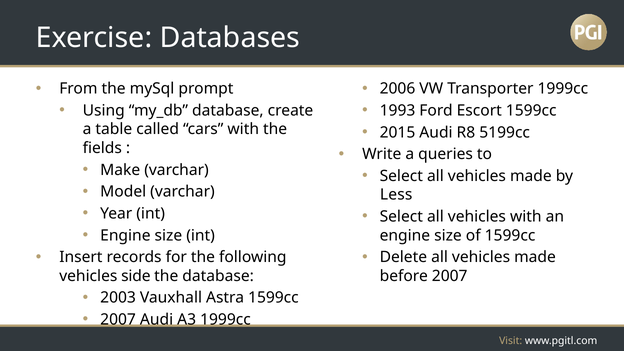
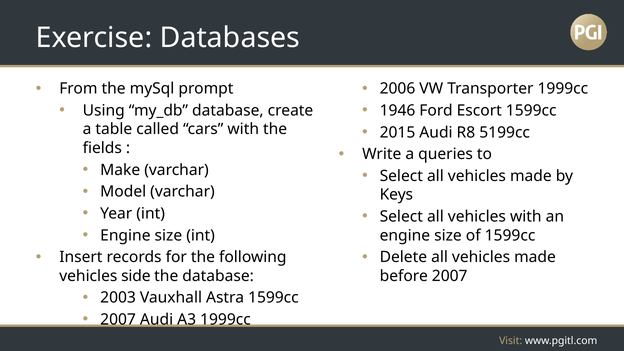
1993: 1993 -> 1946
Less: Less -> Keys
